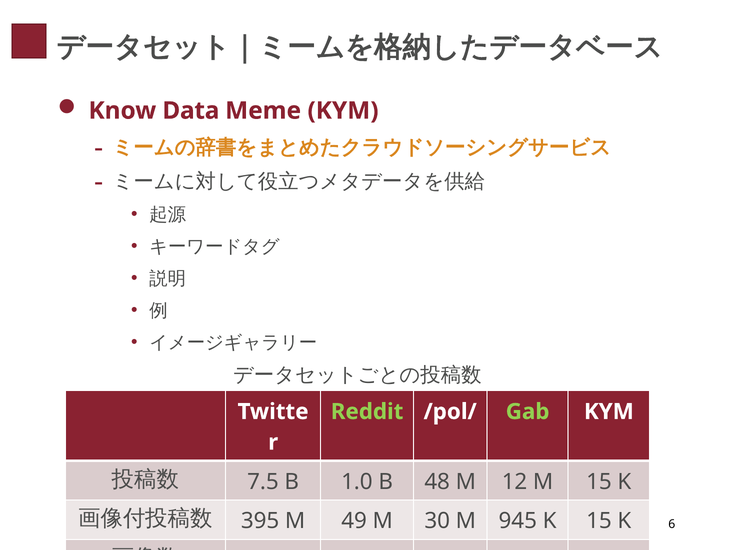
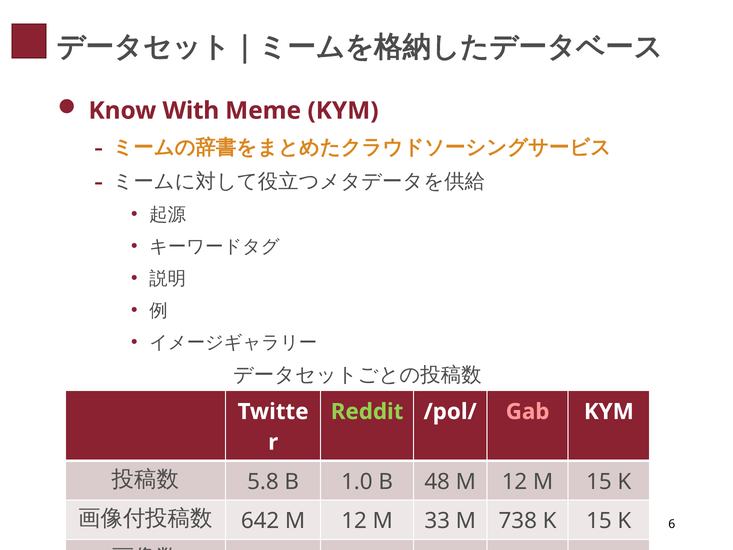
Data: Data -> With
Gab colour: light green -> pink
7.5: 7.5 -> 5.8
395: 395 -> 642
49 at (354, 521): 49 -> 12
30: 30 -> 33
945: 945 -> 738
